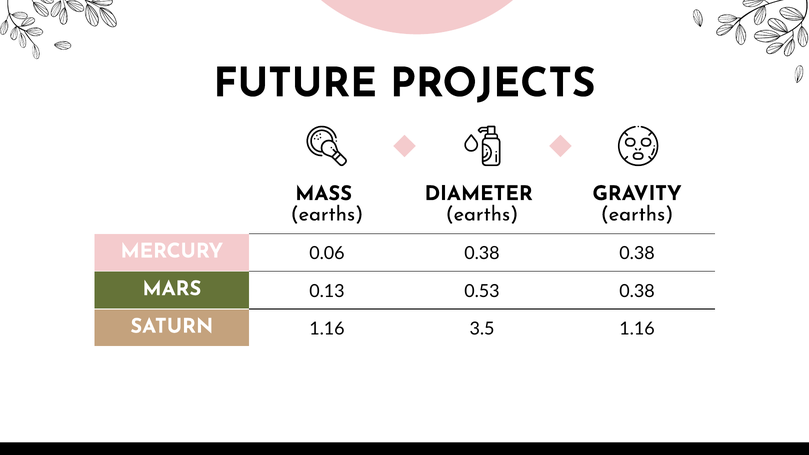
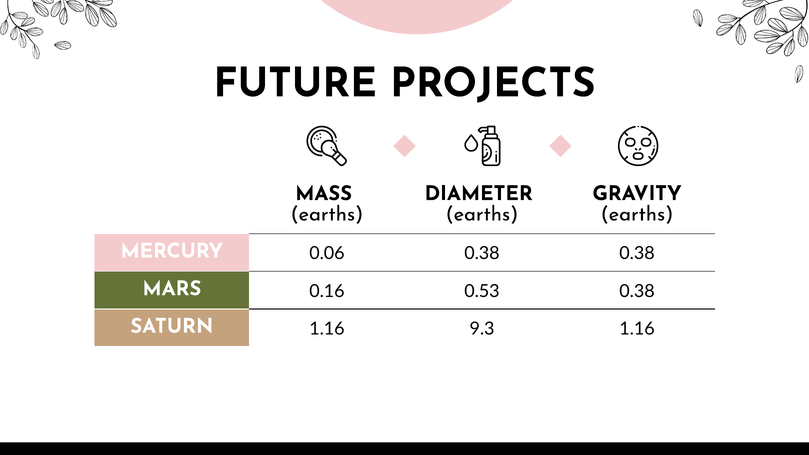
0.13: 0.13 -> 0.16
3.5: 3.5 -> 9.3
